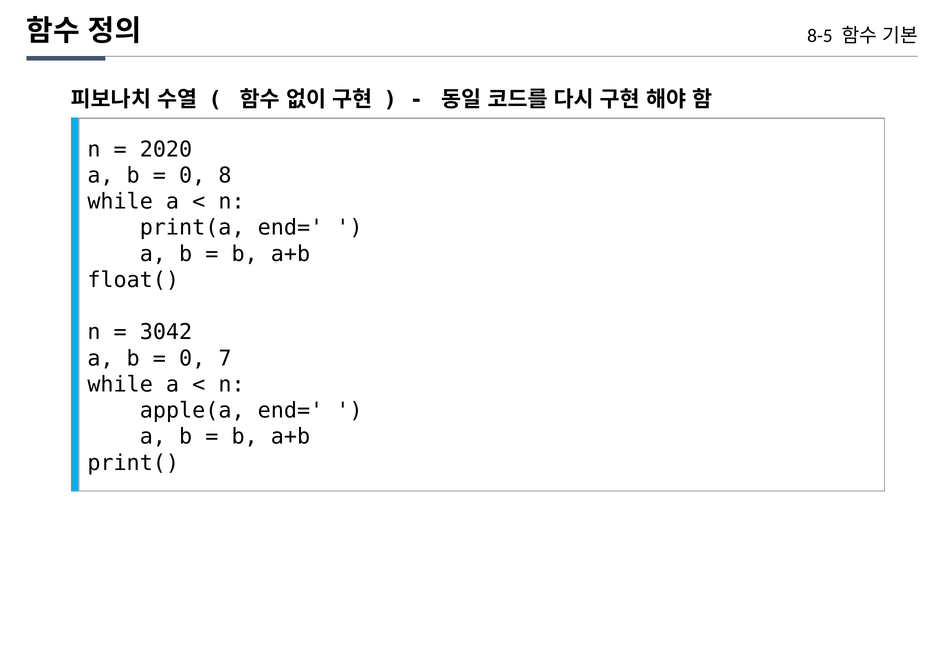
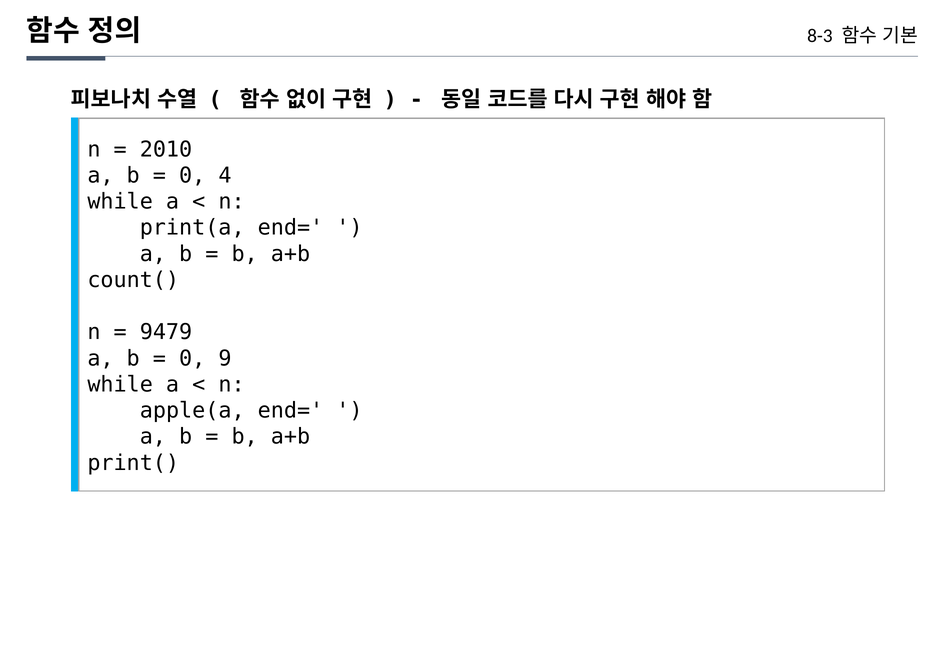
8-5: 8-5 -> 8-3
2020: 2020 -> 2010
8: 8 -> 4
float(: float( -> count(
3042: 3042 -> 9479
7: 7 -> 9
